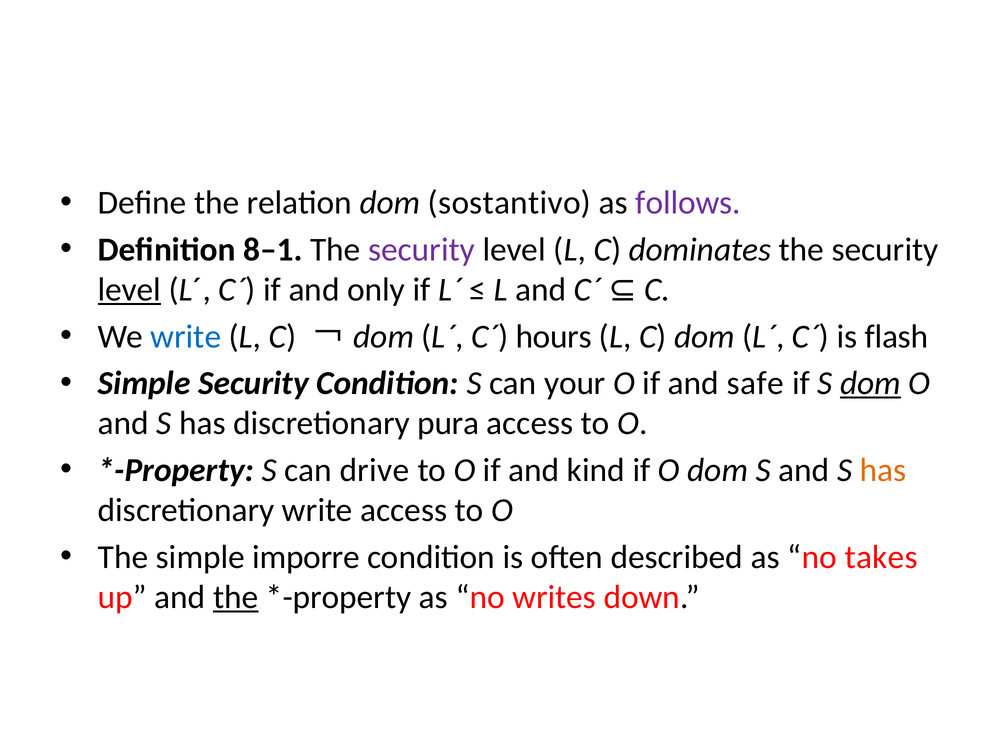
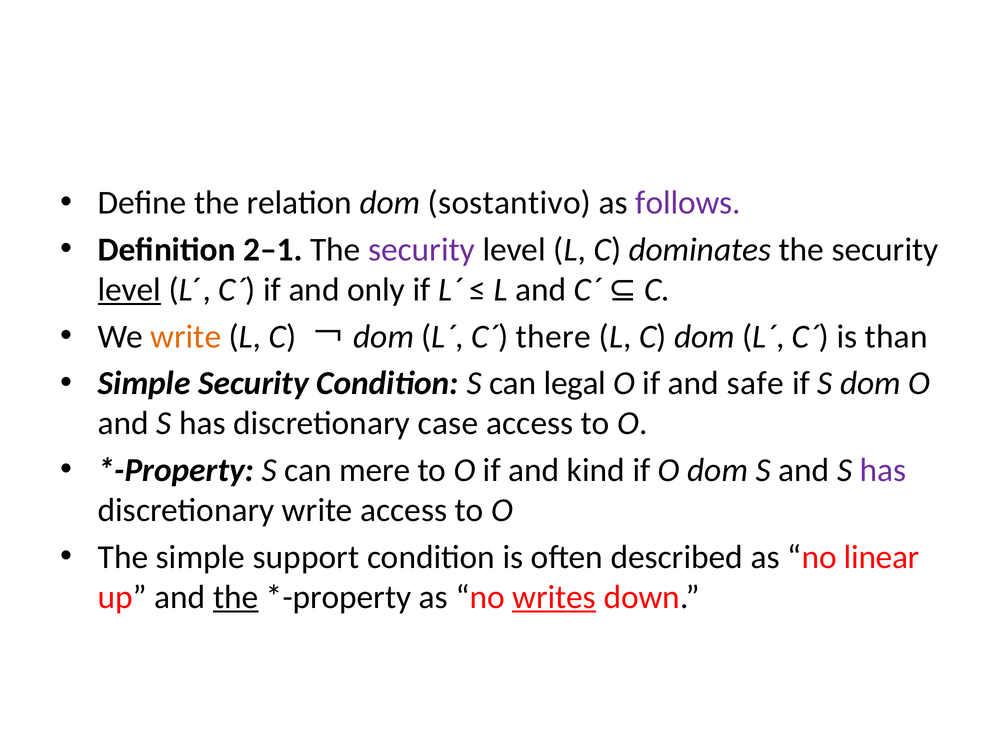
8–1: 8–1 -> 2–1
write at (186, 337) colour: blue -> orange
hours: hours -> there
flash: flash -> than
your: your -> legal
dom at (871, 383) underline: present -> none
pura: pura -> case
drive: drive -> mere
has at (883, 470) colour: orange -> purple
imporre: imporre -> support
takes: takes -> linear
writes underline: none -> present
